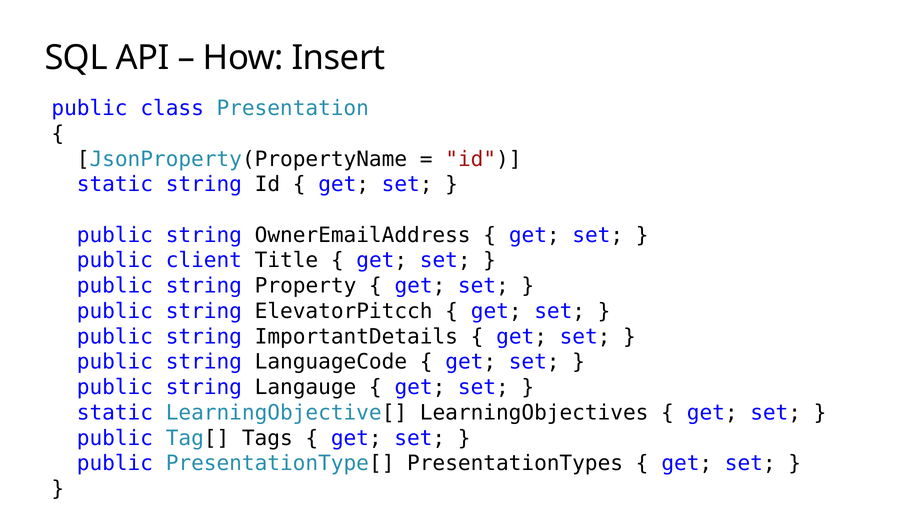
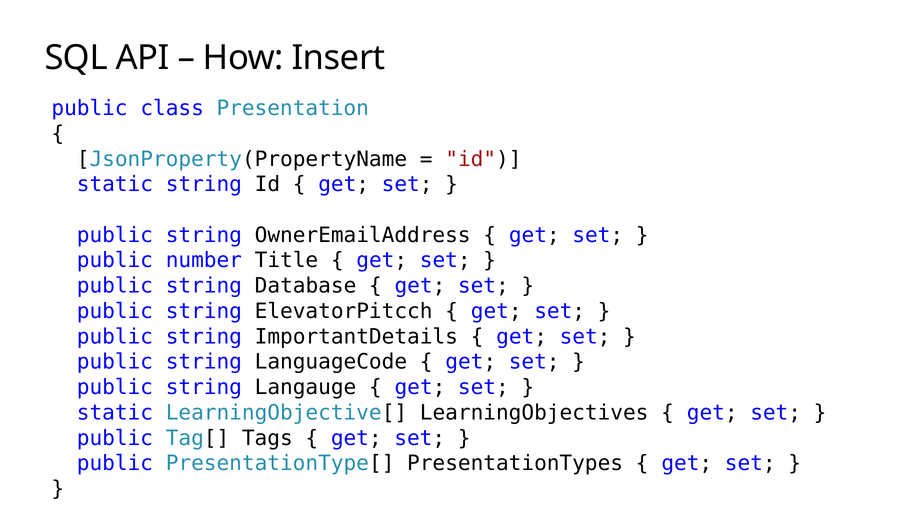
client: client -> number
Property: Property -> Database
